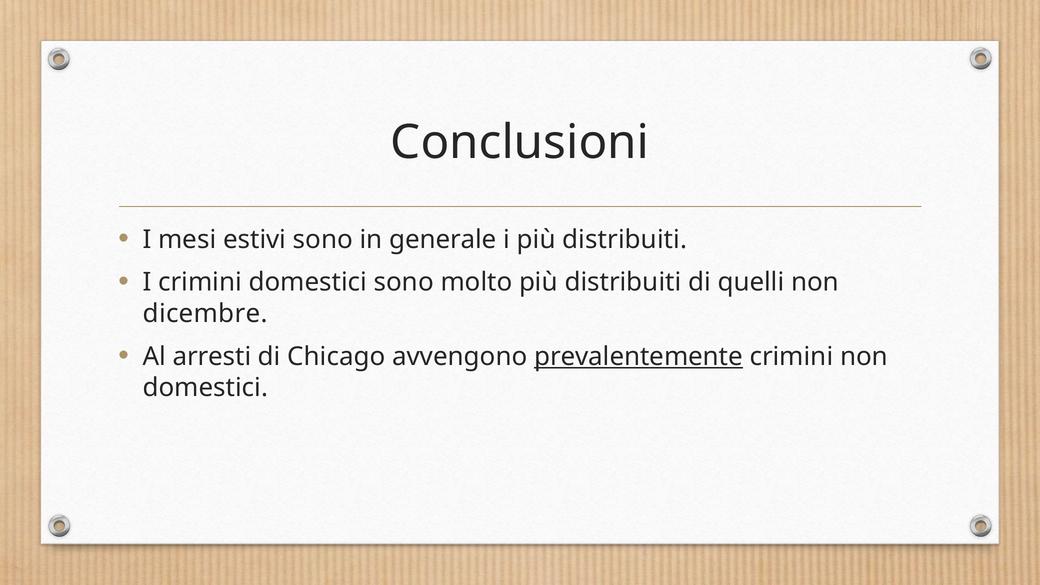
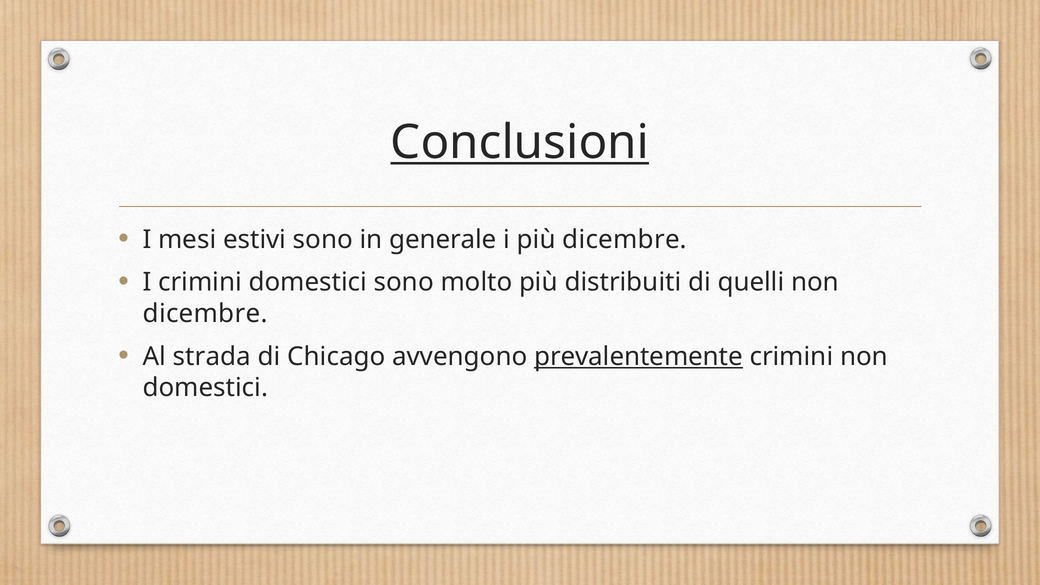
Conclusioni underline: none -> present
i più distribuiti: distribuiti -> dicembre
arresti: arresti -> strada
